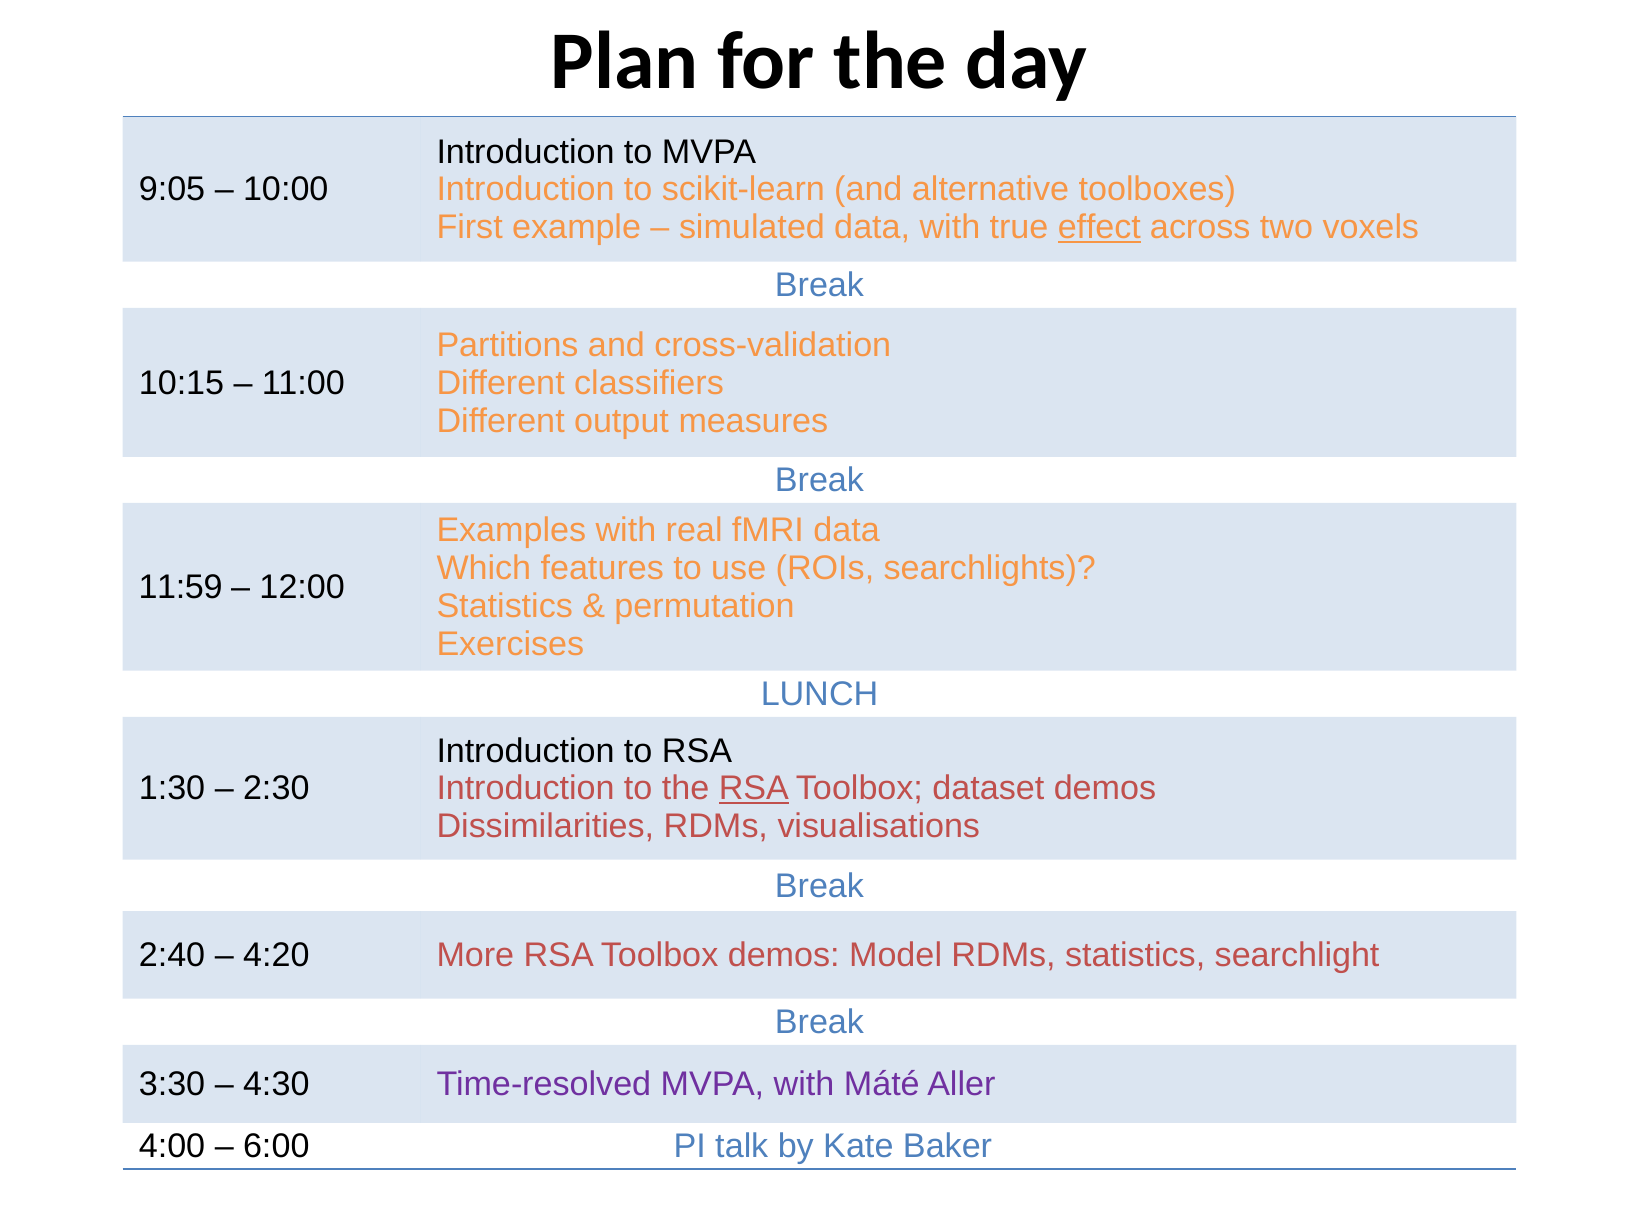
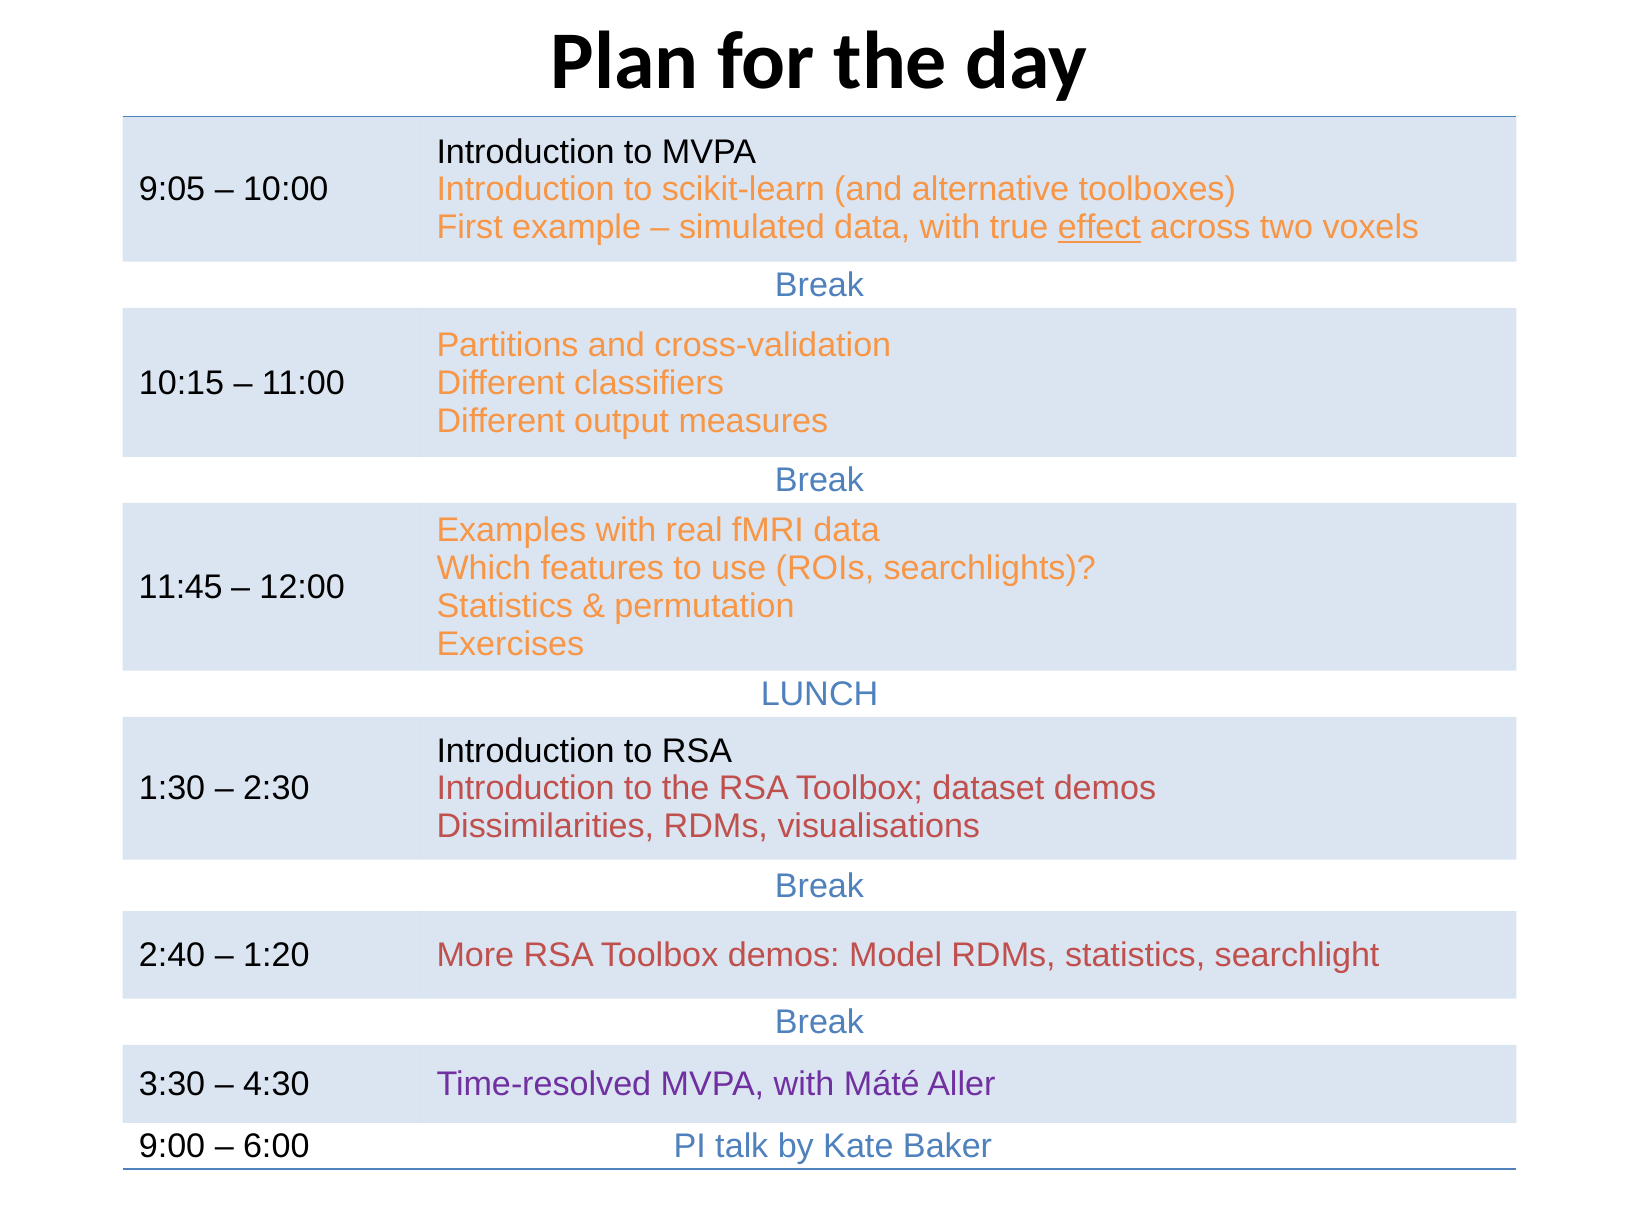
11:59: 11:59 -> 11:45
RSA at (754, 789) underline: present -> none
4:20: 4:20 -> 1:20
4:00: 4:00 -> 9:00
